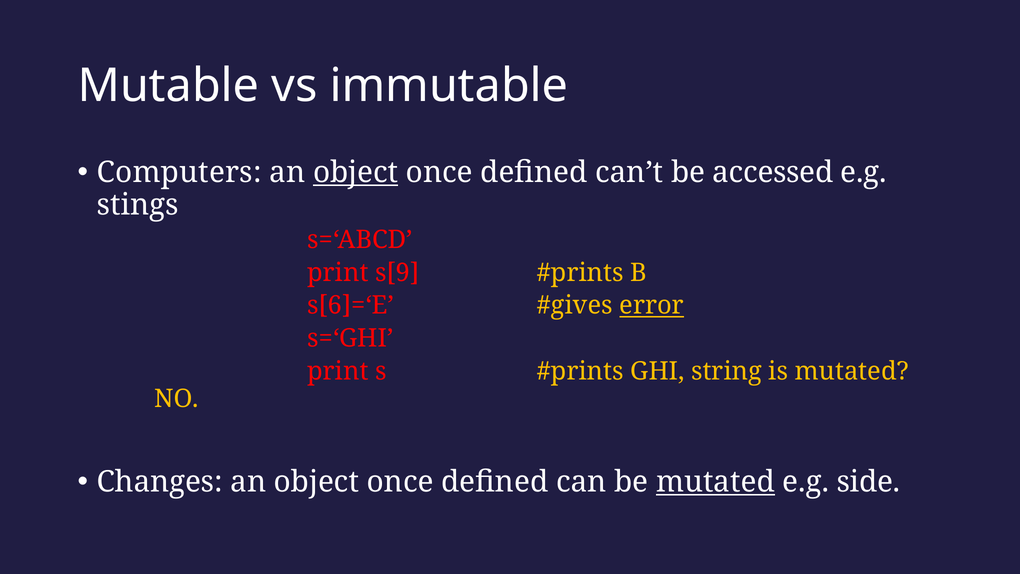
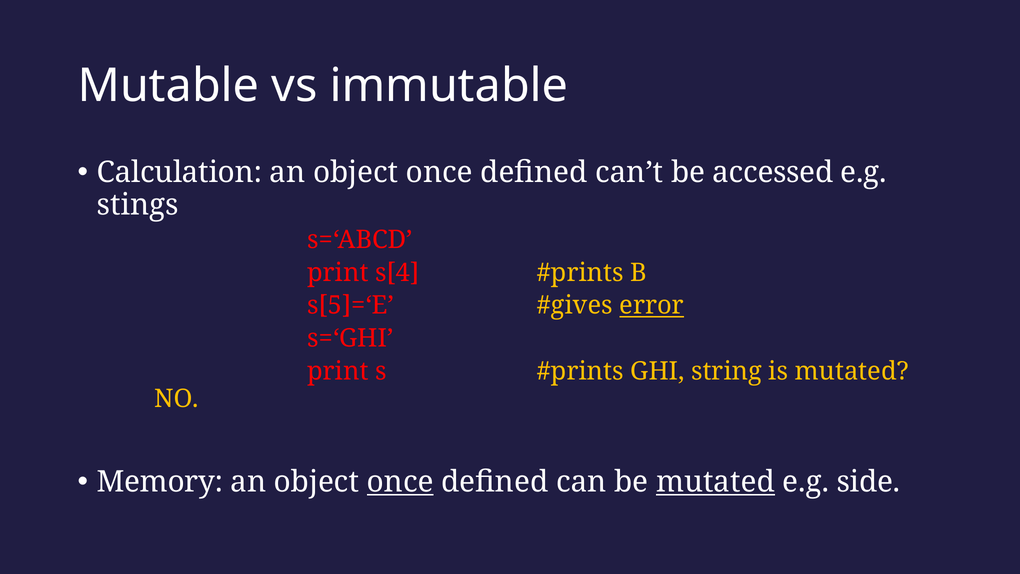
Computers: Computers -> Calculation
object at (356, 172) underline: present -> none
s[9: s[9 -> s[4
s[6]=‘E: s[6]=‘E -> s[5]=‘E
Changes: Changes -> Memory
once at (400, 482) underline: none -> present
